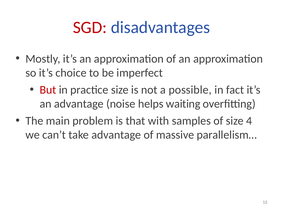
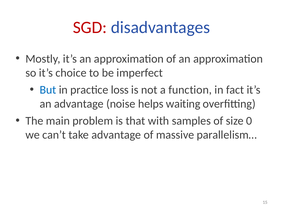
But colour: red -> blue
practice size: size -> loss
possible: possible -> function
4: 4 -> 0
